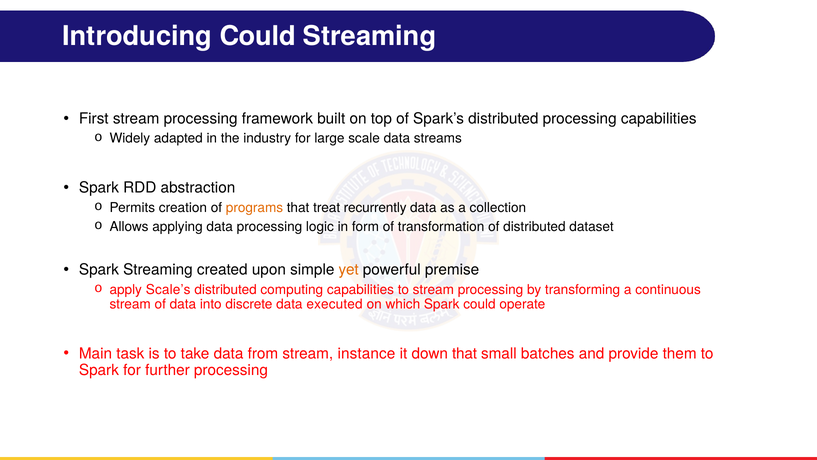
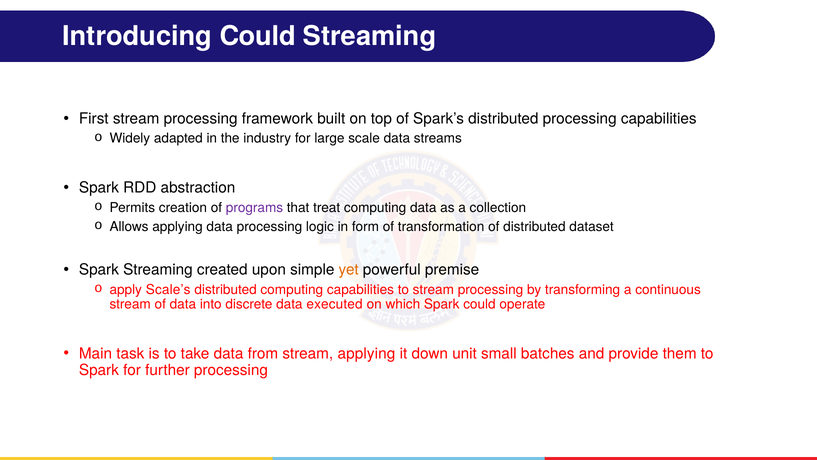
programs colour: orange -> purple
treat recurrently: recurrently -> computing
stream instance: instance -> applying
down that: that -> unit
